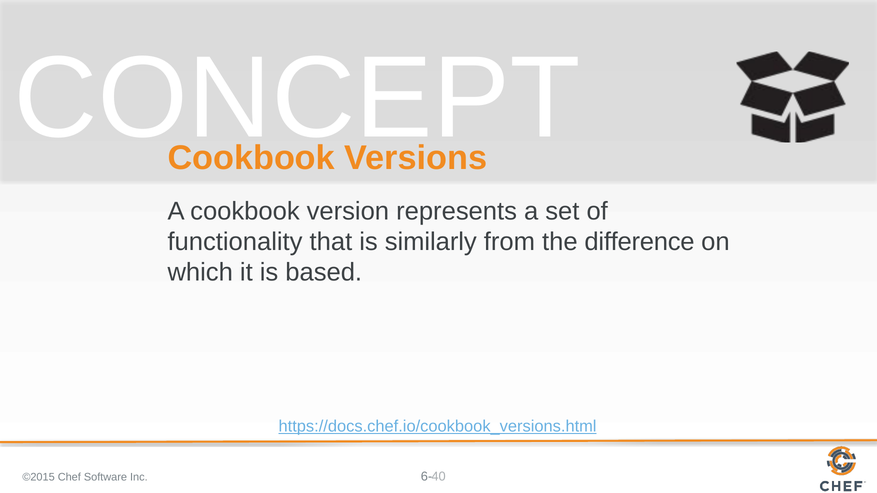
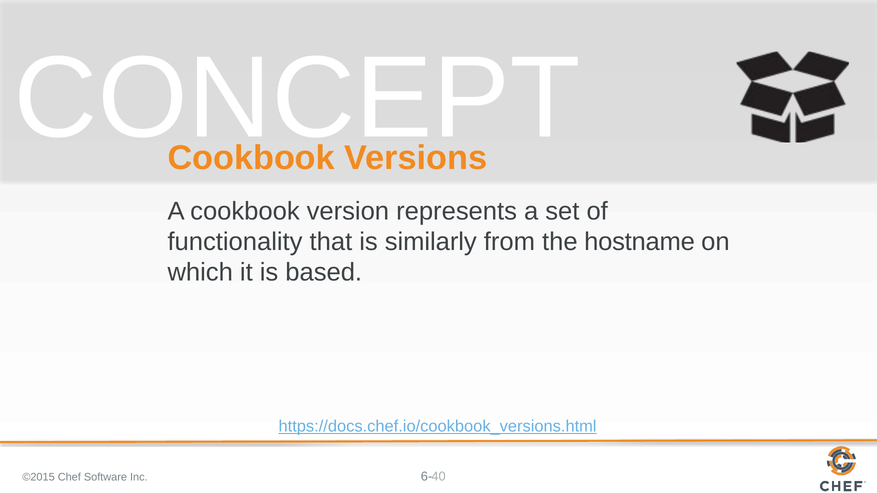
difference: difference -> hostname
